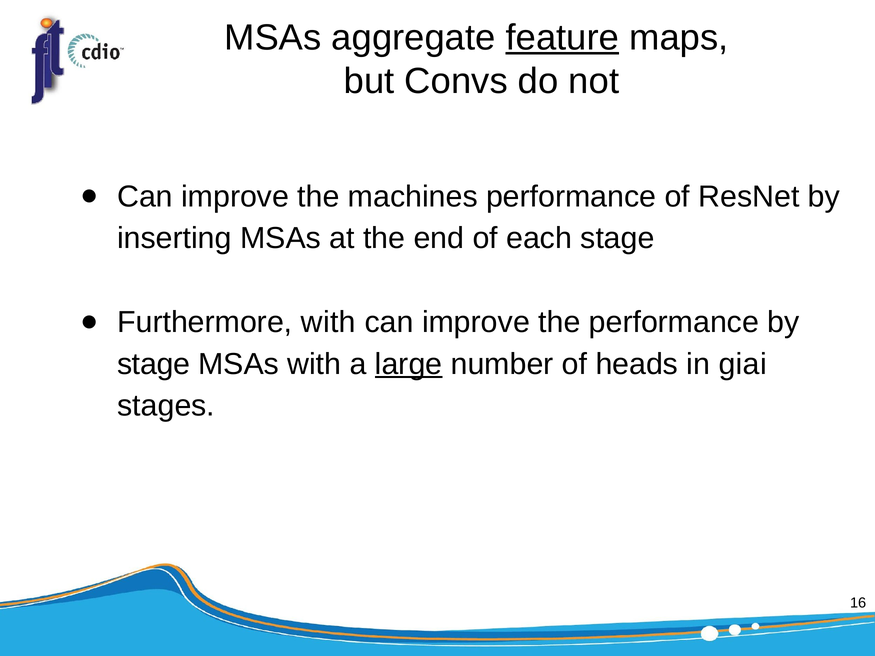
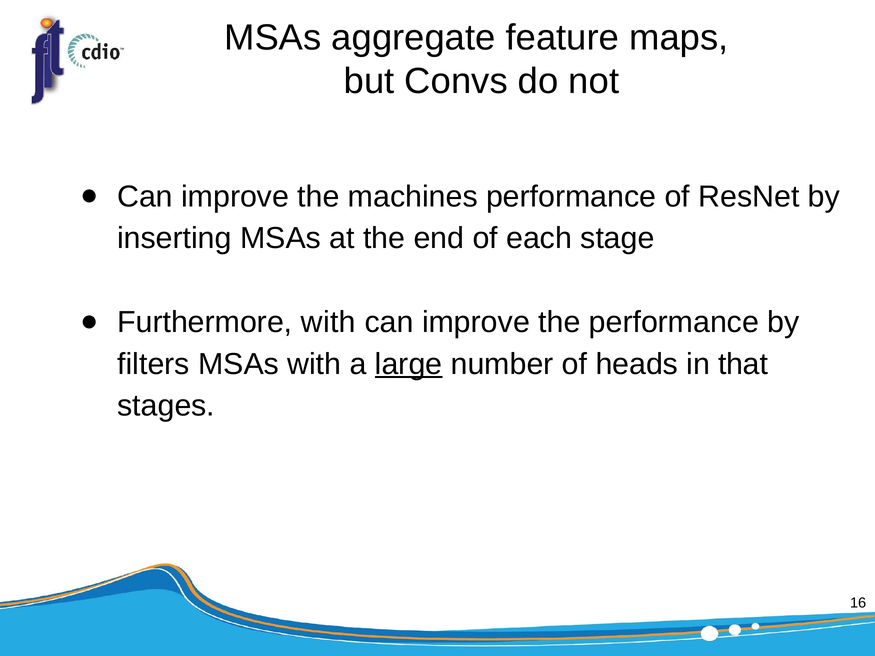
feature underline: present -> none
stage at (154, 364): stage -> filters
giai: giai -> that
